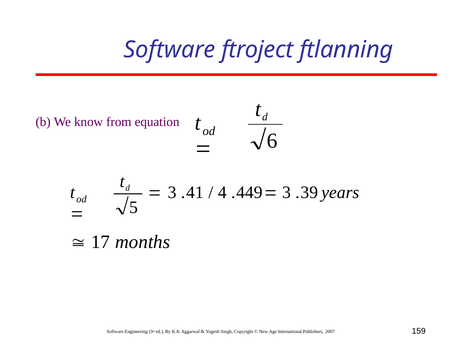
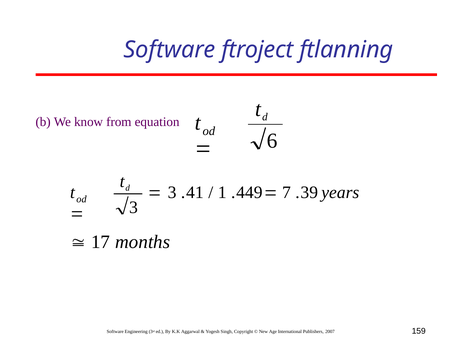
4: 4 -> 1
3 at (286, 193): 3 -> 7
od 5: 5 -> 3
